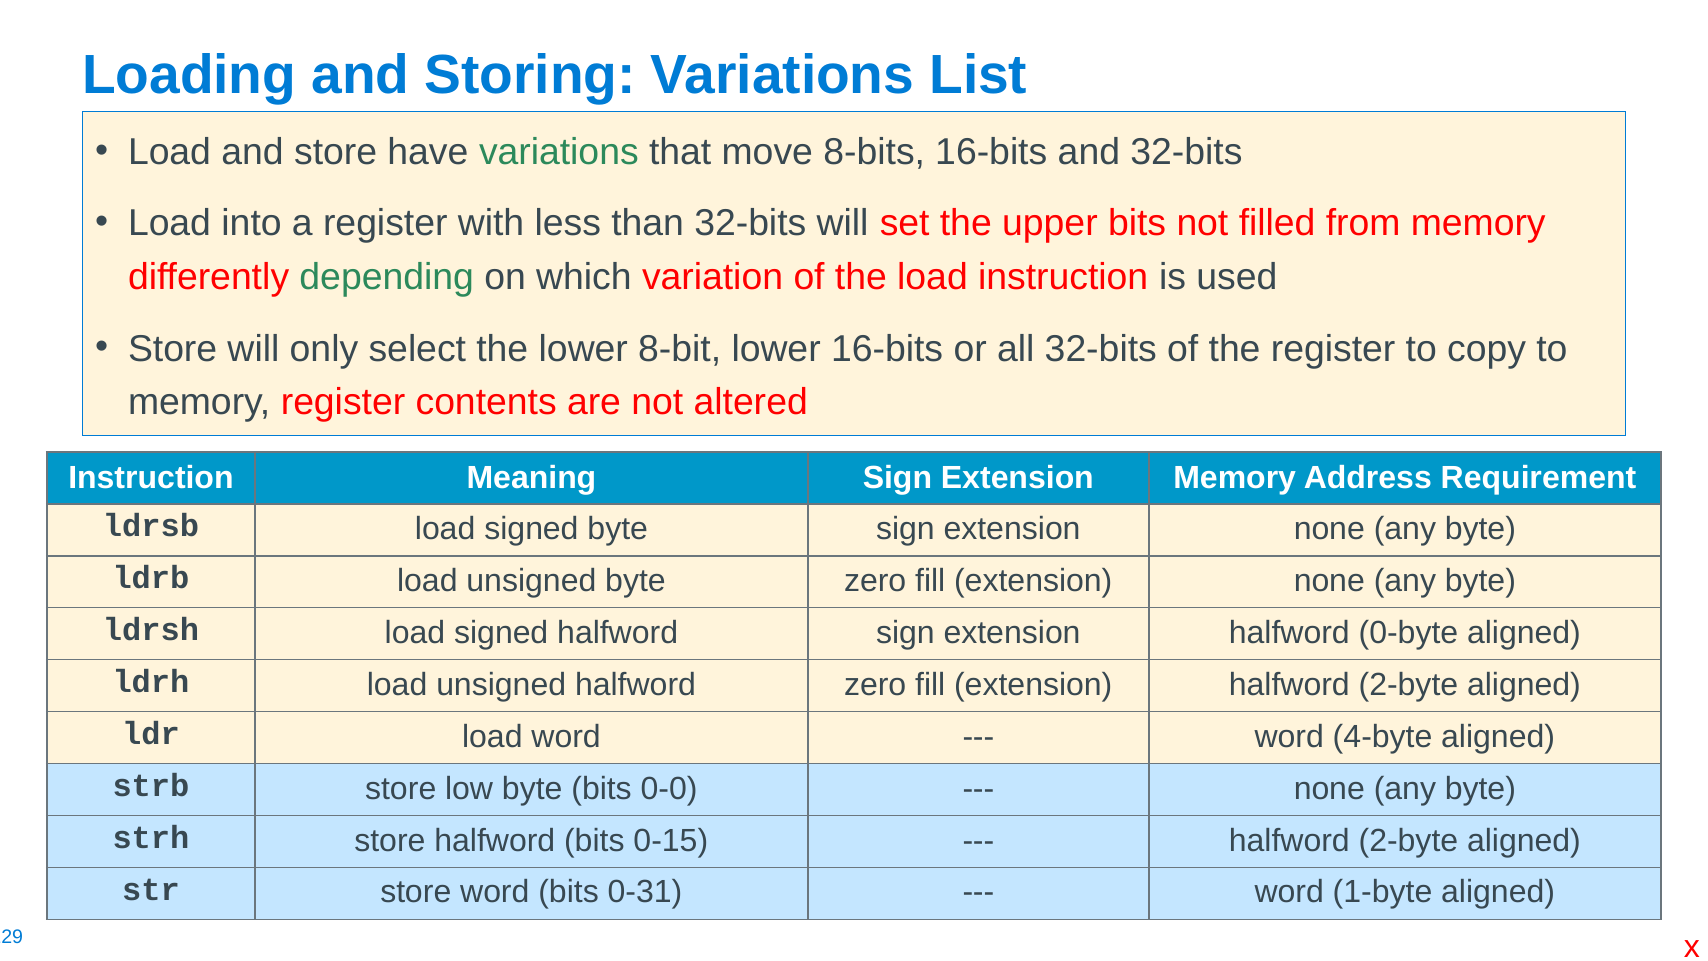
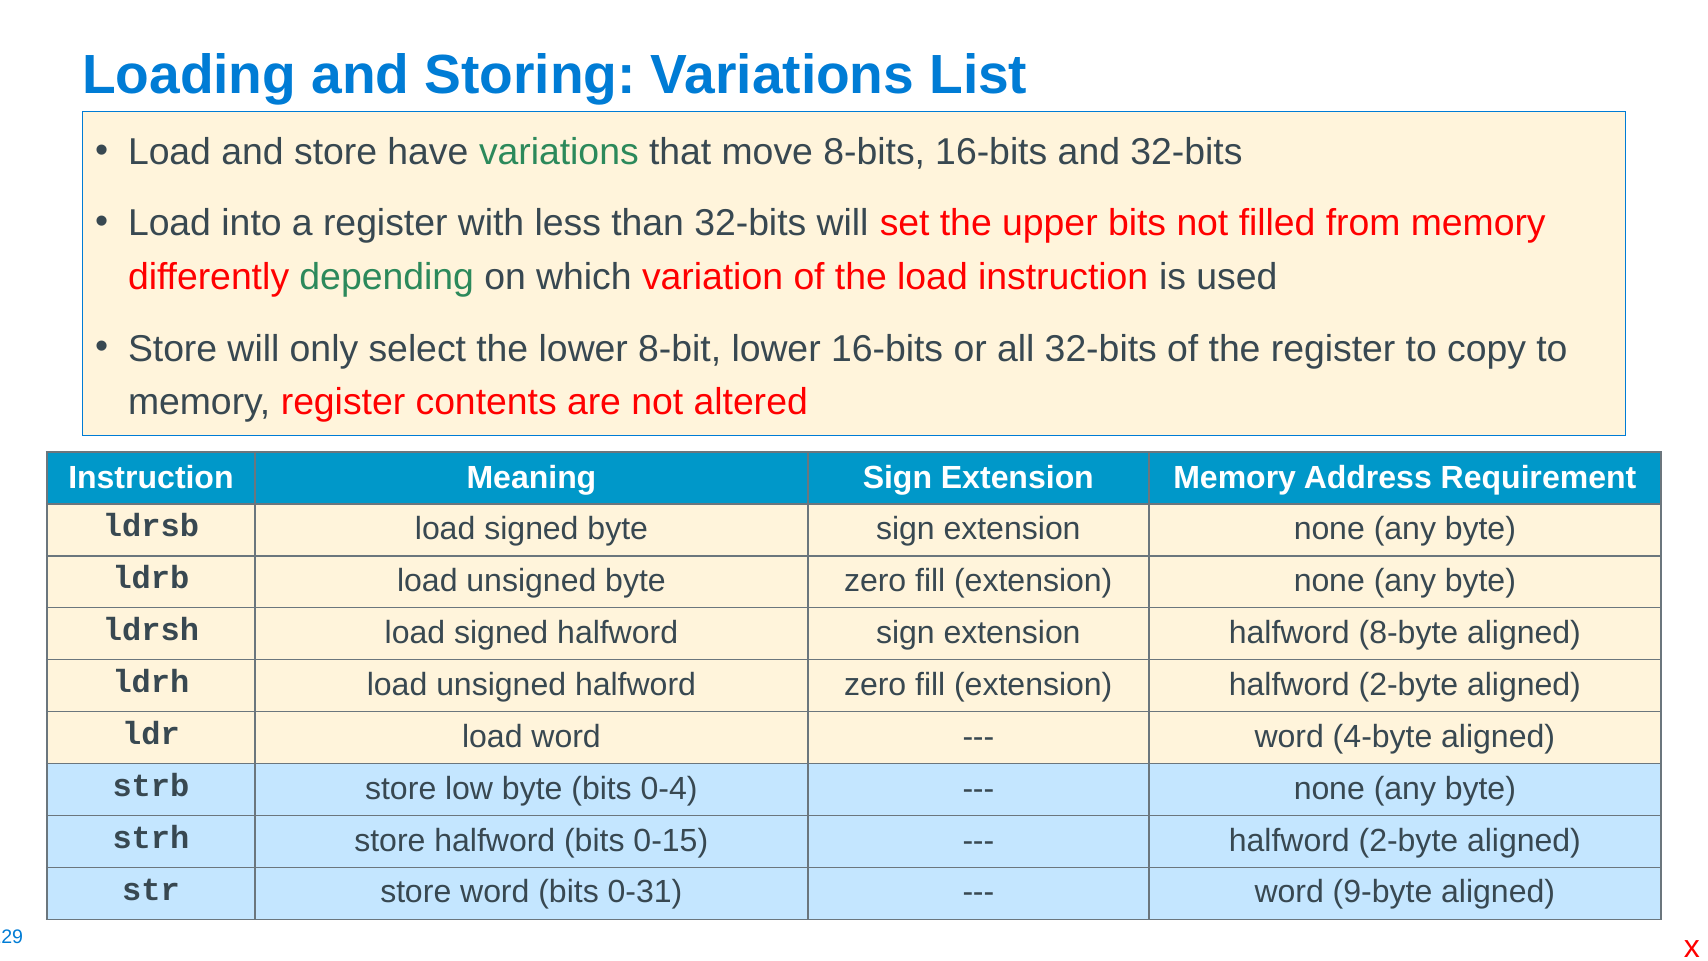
0-byte: 0-byte -> 8-byte
0-0: 0-0 -> 0-4
1-byte: 1-byte -> 9-byte
